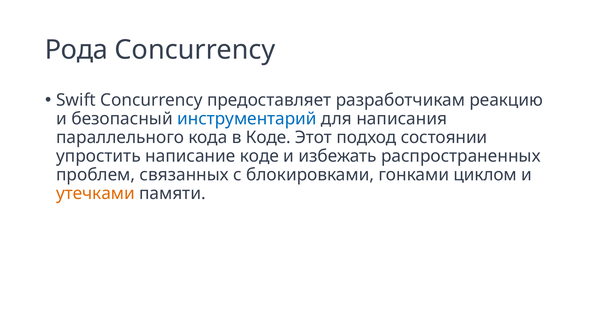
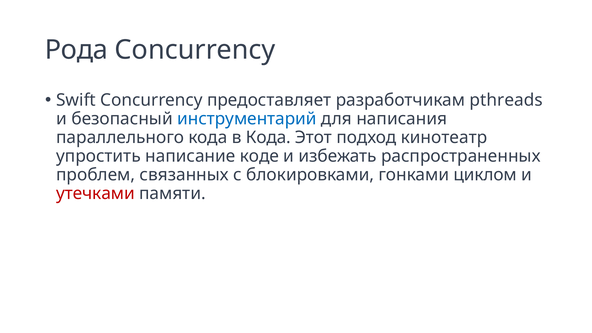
реакцию: реакцию -> pthreads
в Коде: Коде -> Кода
состоянии: состоянии -> кинотеатр
утечками colour: orange -> red
